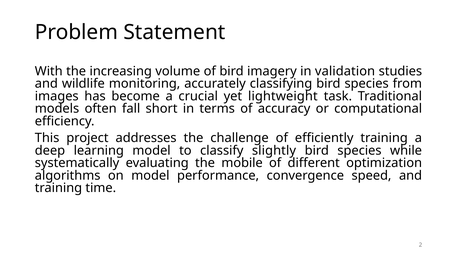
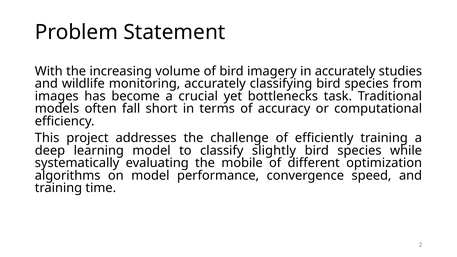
in validation: validation -> accurately
lightweight: lightweight -> bottlenecks
